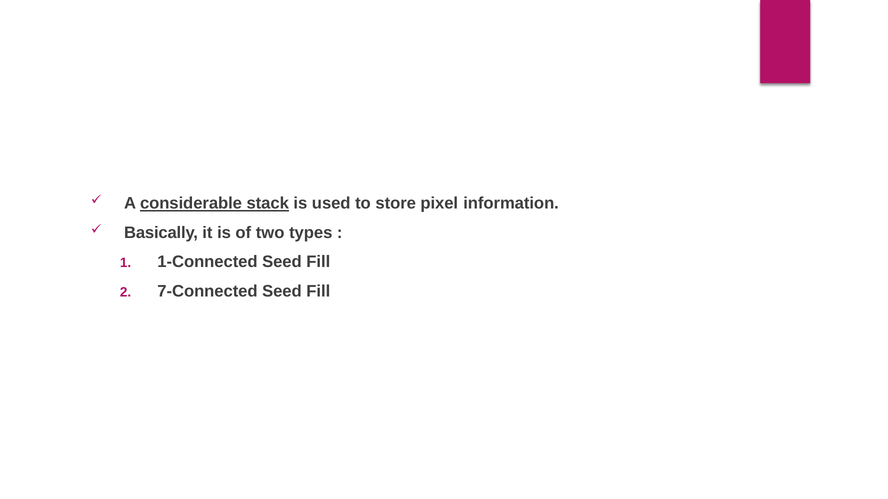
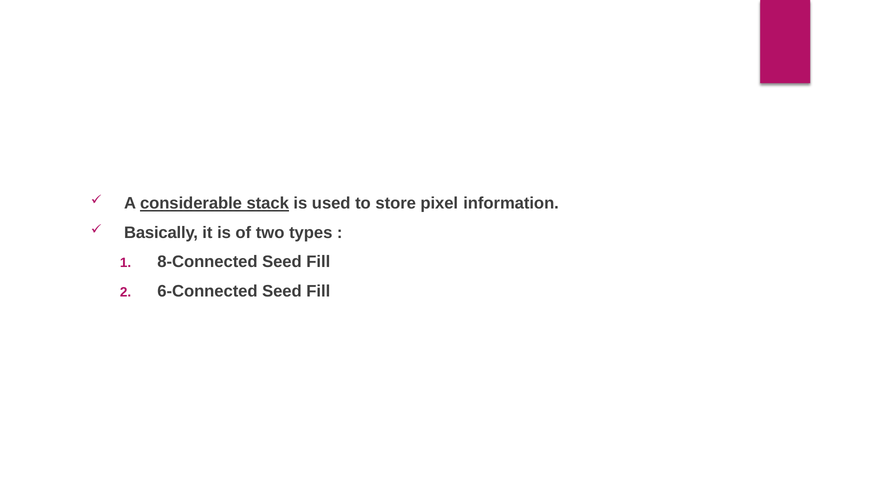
1-Connected: 1-Connected -> 8-Connected
7-Connected: 7-Connected -> 6-Connected
